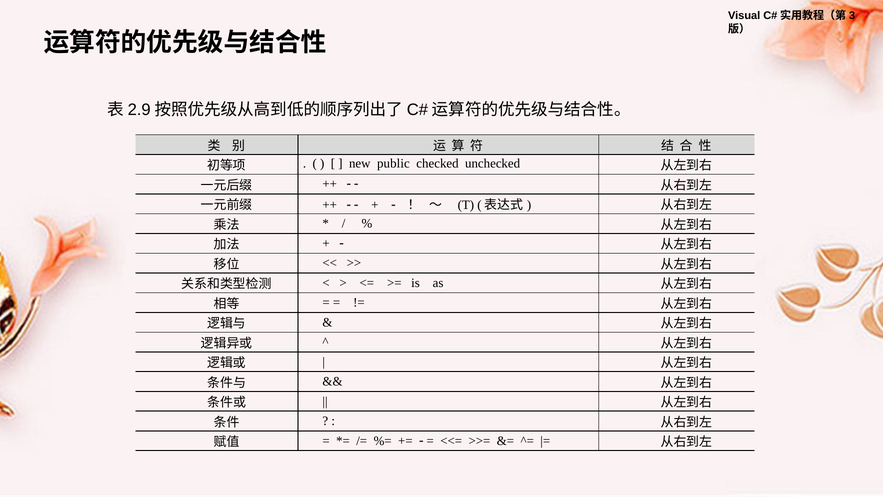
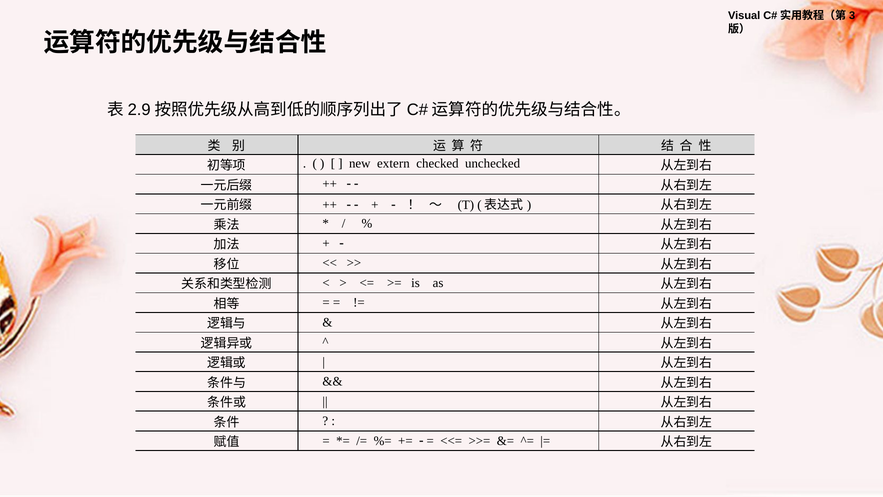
public: public -> extern
